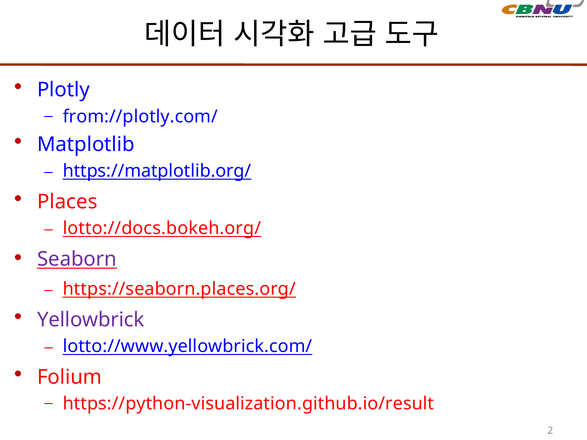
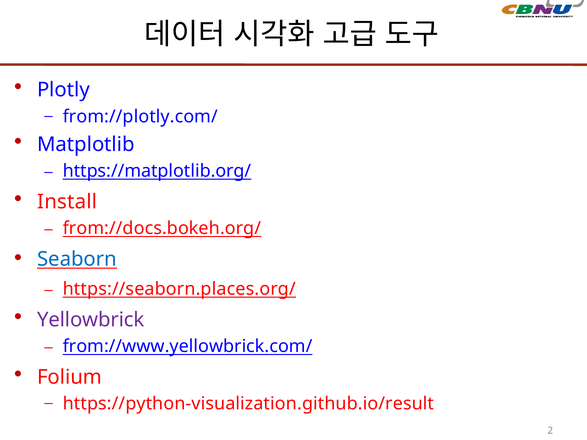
Places: Places -> Install
lotto://docs.bokeh.org/: lotto://docs.bokeh.org/ -> from://docs.bokeh.org/
Seaborn colour: purple -> blue
lotto://www.yellowbrick.com/: lotto://www.yellowbrick.com/ -> from://www.yellowbrick.com/
